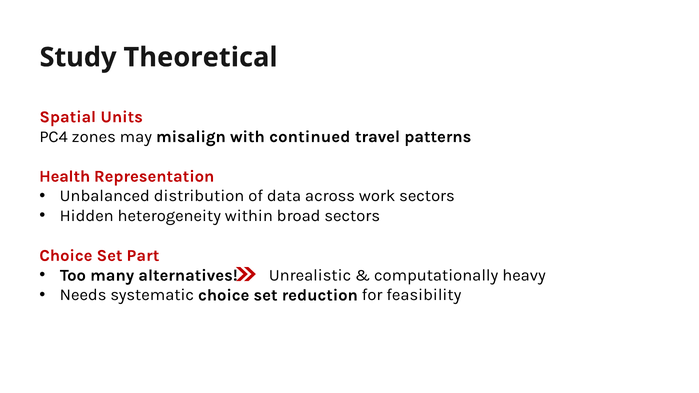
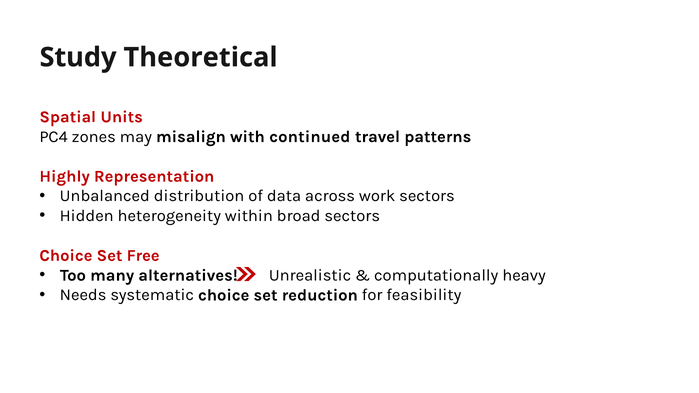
Health: Health -> Highly
Part: Part -> Free
